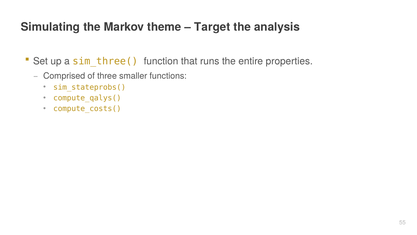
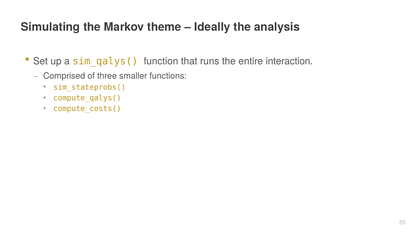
Target: Target -> Ideally
sim_three(: sim_three( -> sim_qalys(
properties: properties -> interaction
